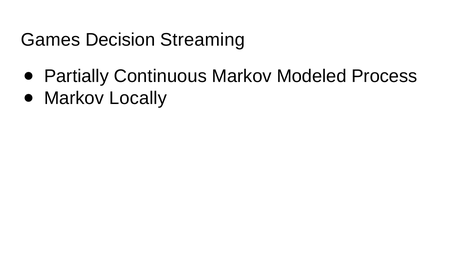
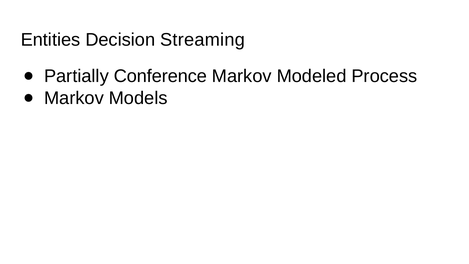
Games: Games -> Entities
Continuous: Continuous -> Conference
Locally: Locally -> Models
